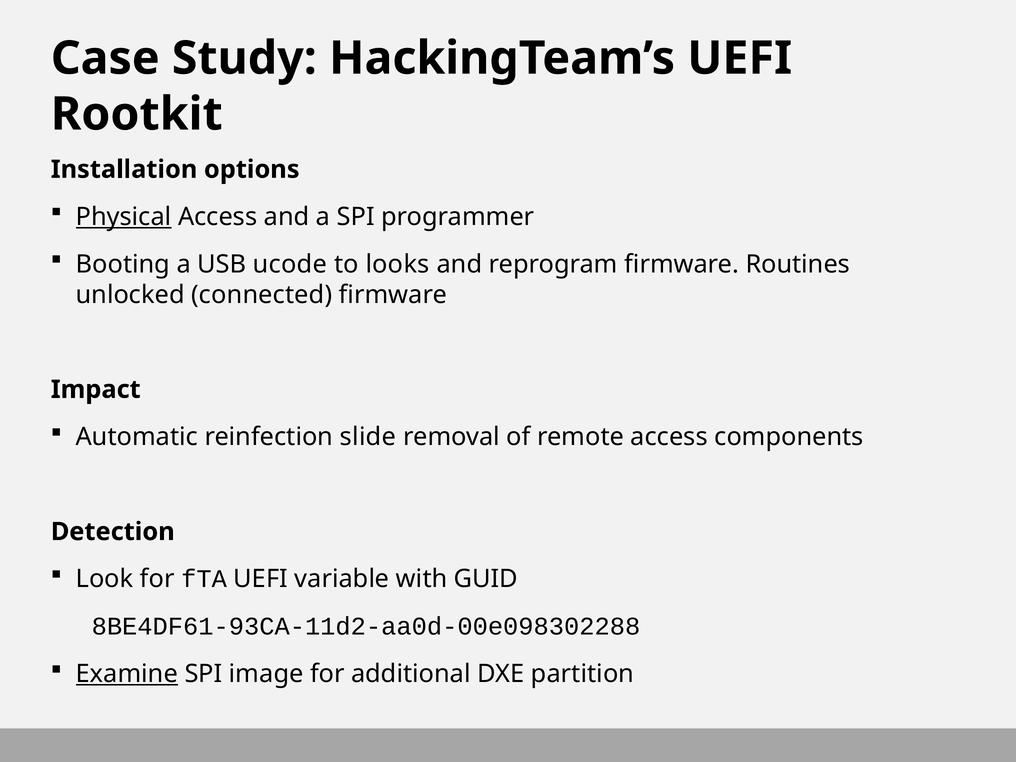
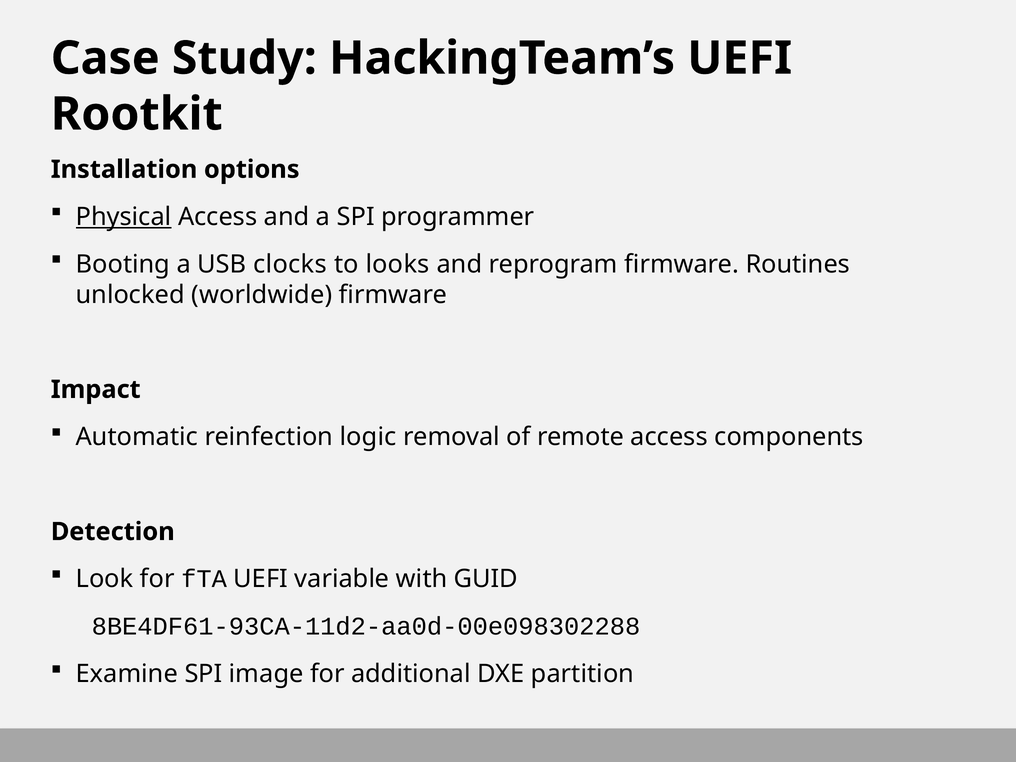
ucode: ucode -> clocks
connected: connected -> worldwide
slide: slide -> logic
Examine underline: present -> none
